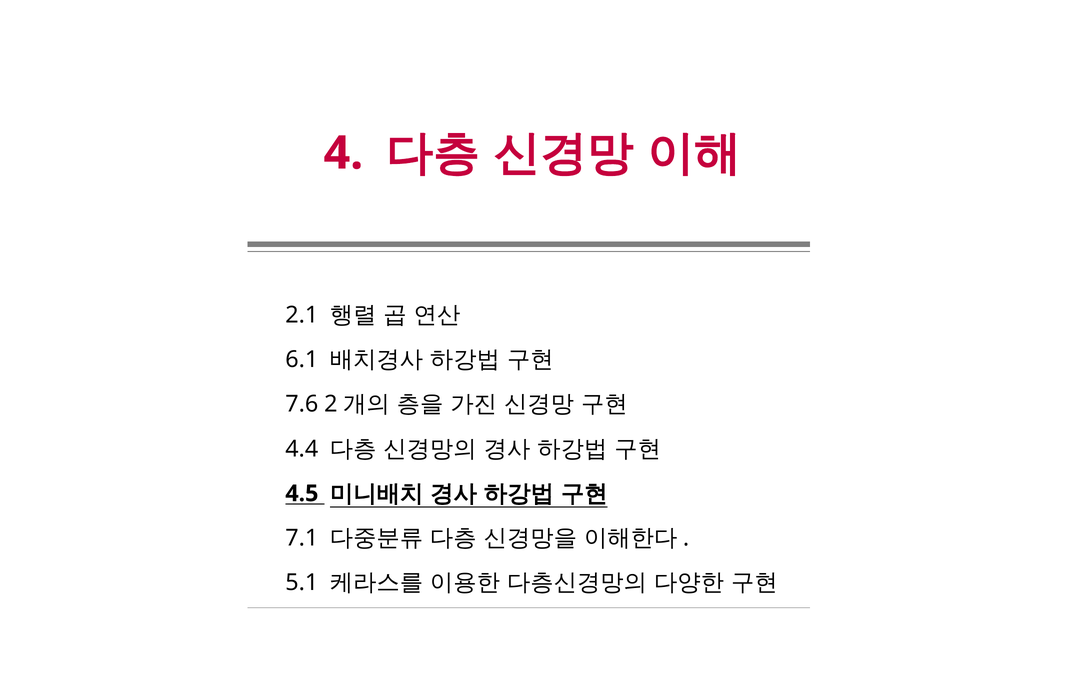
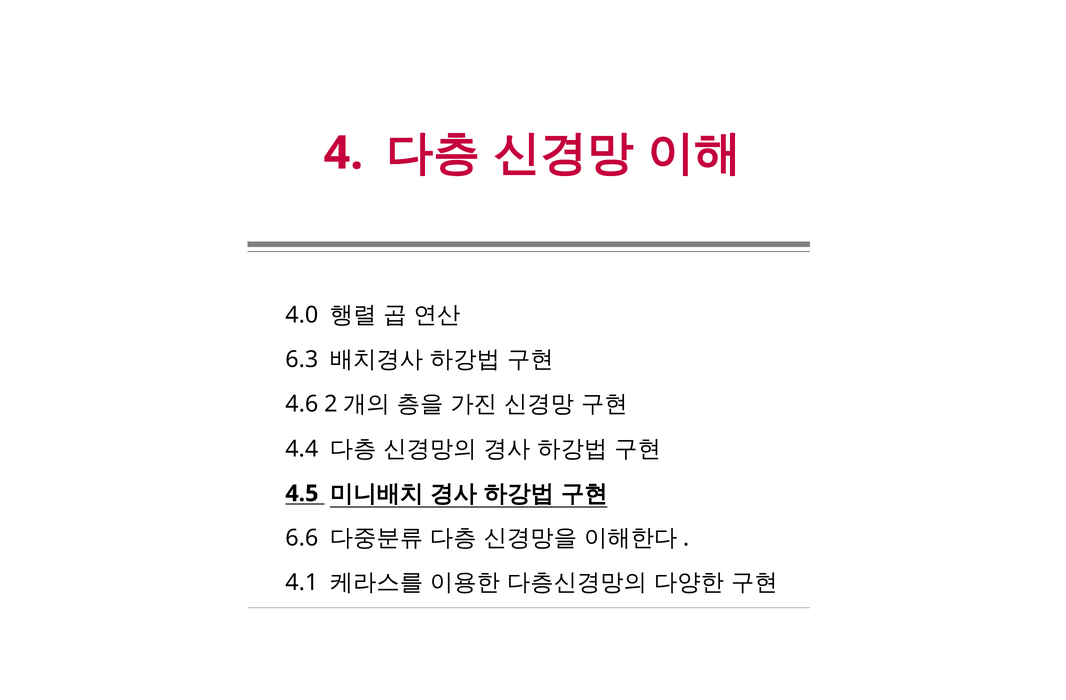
2.1: 2.1 -> 4.0
6.1: 6.1 -> 6.3
7.6: 7.6 -> 4.6
7.1: 7.1 -> 6.6
5.1: 5.1 -> 4.1
